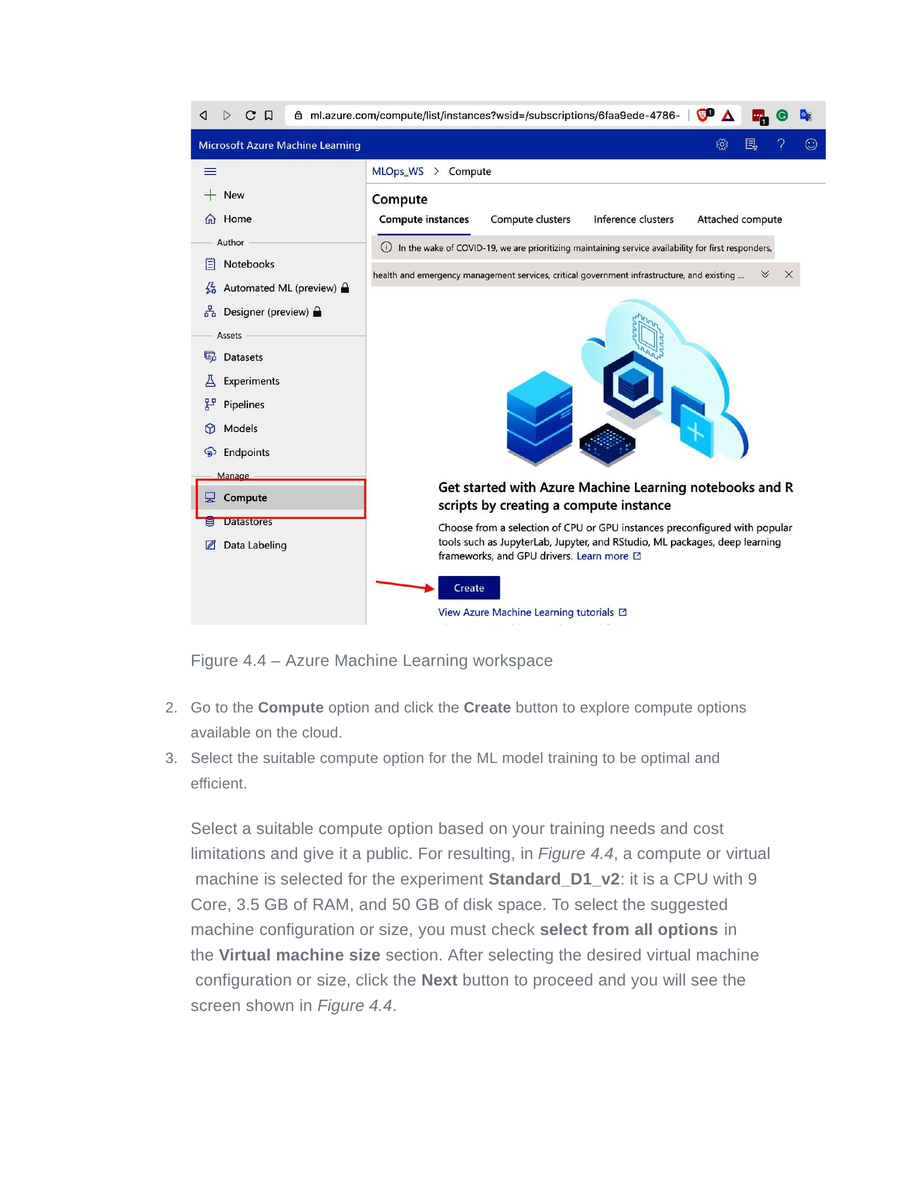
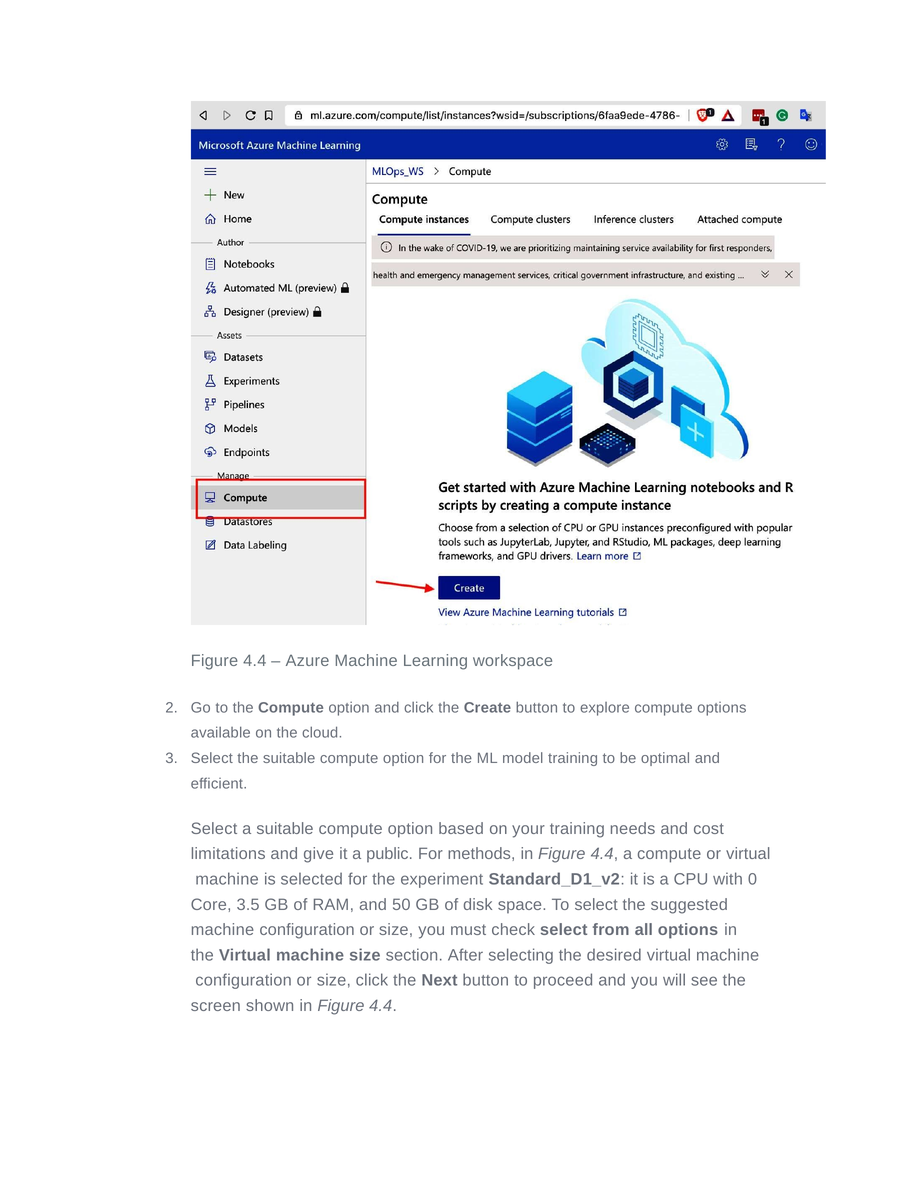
resulting: resulting -> methods
9: 9 -> 0
